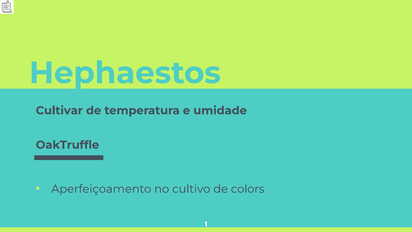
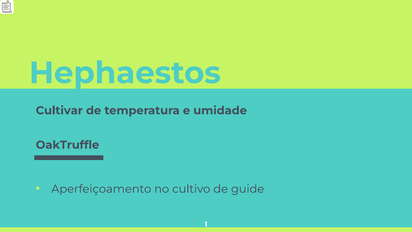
colors: colors -> guide
